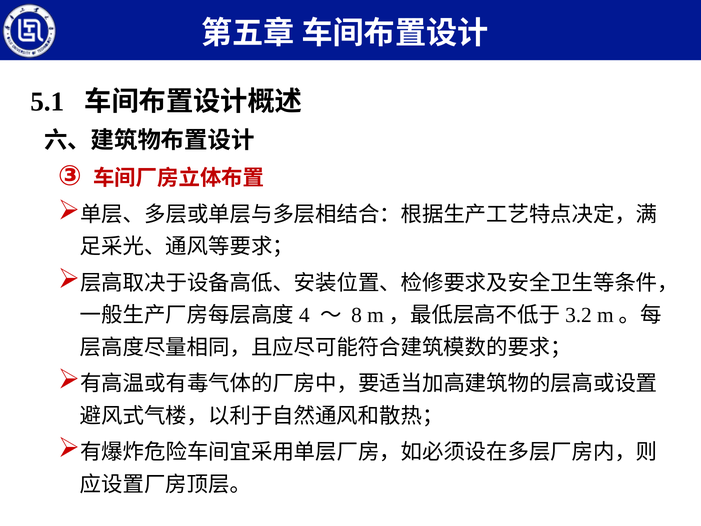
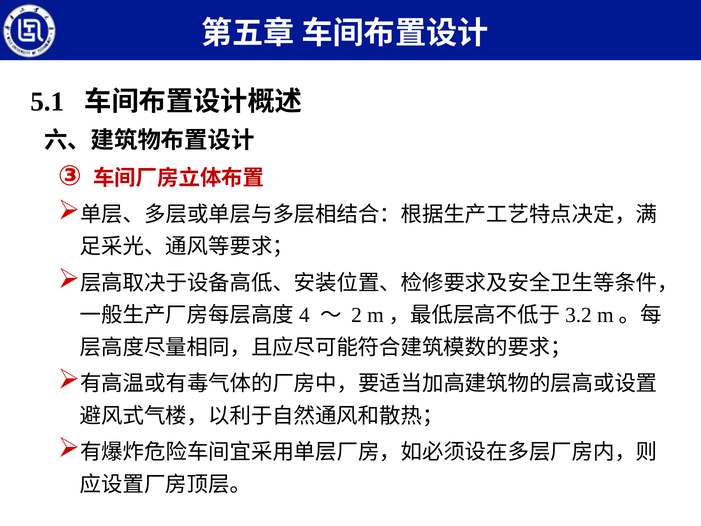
8: 8 -> 2
